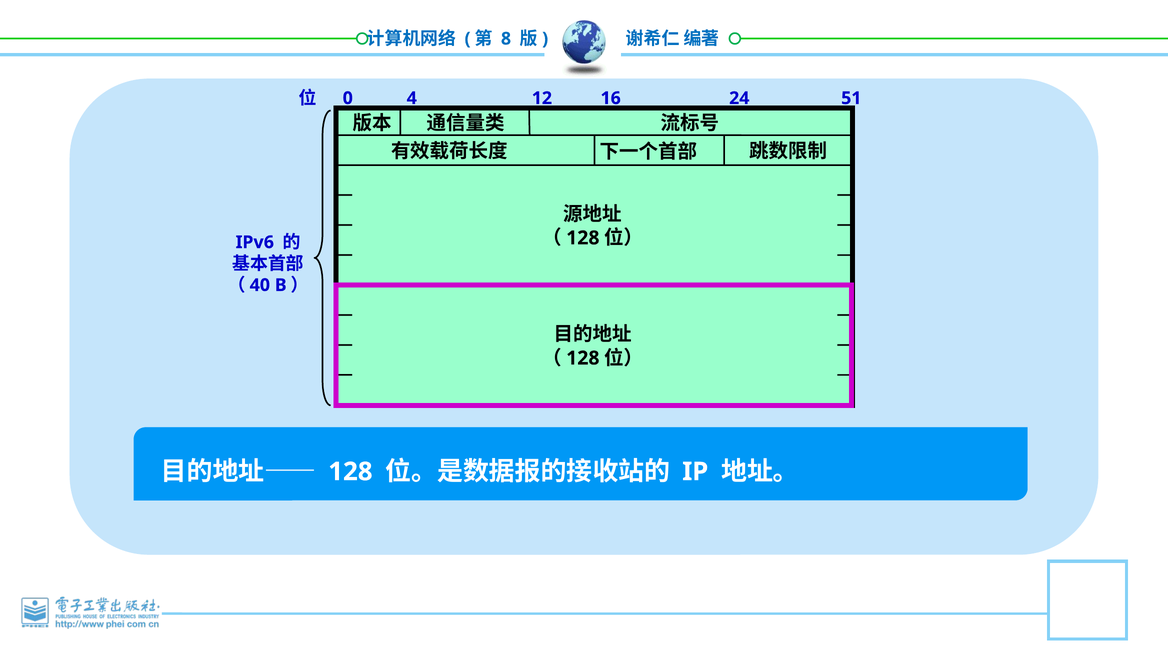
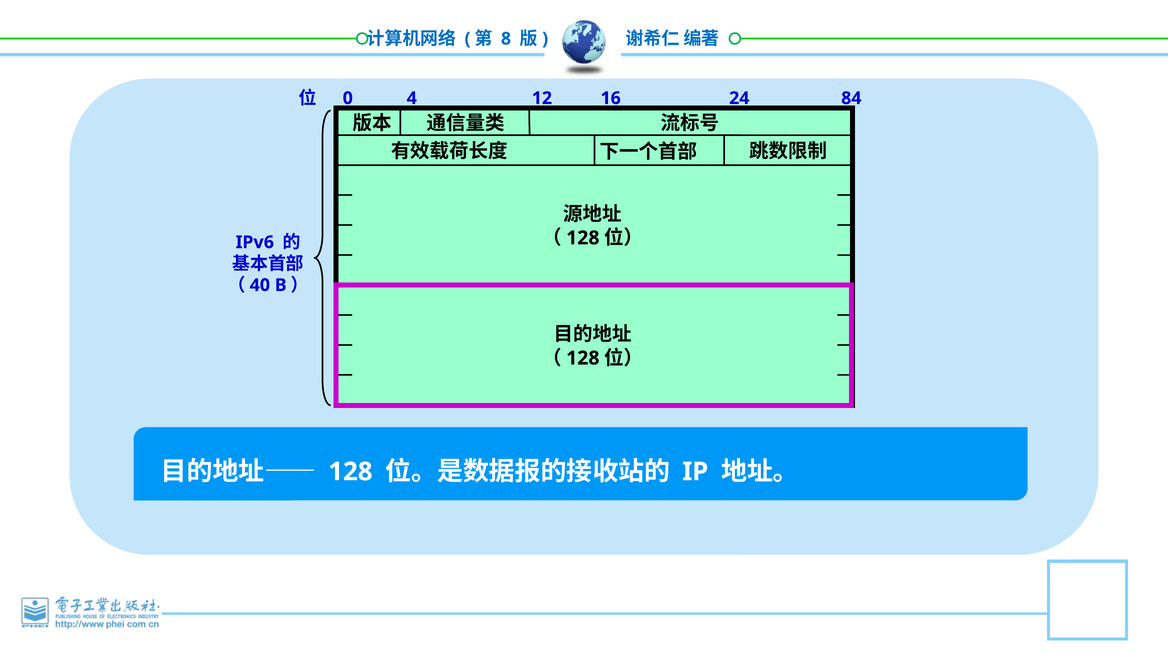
51: 51 -> 84
